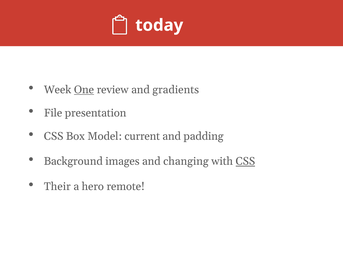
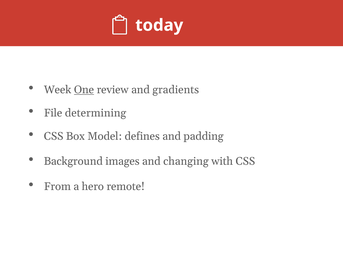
presentation: presentation -> determining
current: current -> defines
CSS at (245, 162) underline: present -> none
Their: Their -> From
